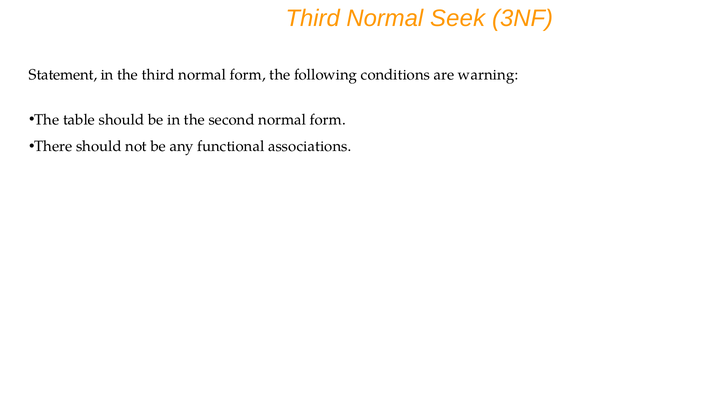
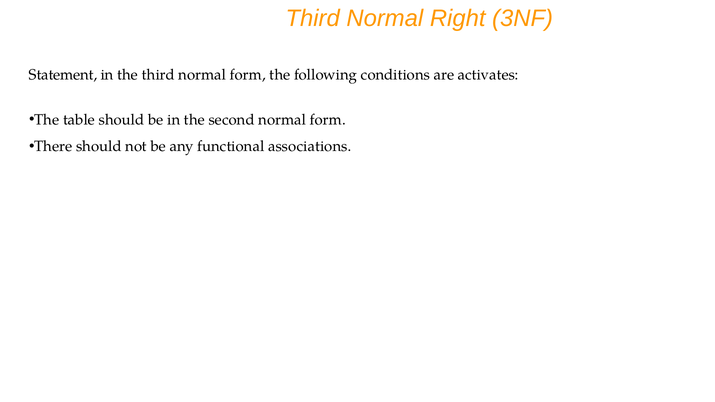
Seek: Seek -> Right
warning: warning -> activates
